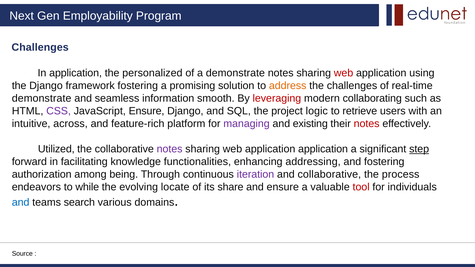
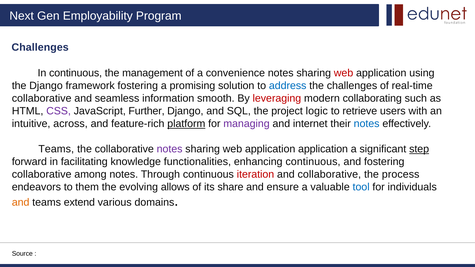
In application: application -> continuous
personalized: personalized -> management
a demonstrate: demonstrate -> convenience
address colour: orange -> blue
demonstrate at (42, 98): demonstrate -> collaborative
JavaScript Ensure: Ensure -> Further
platform underline: none -> present
existing: existing -> internet
notes at (367, 124) colour: red -> blue
Utilized at (56, 149): Utilized -> Teams
enhancing addressing: addressing -> continuous
authorization at (42, 174): authorization -> collaborative
among being: being -> notes
iteration colour: purple -> red
while: while -> them
locate: locate -> allows
tool colour: red -> blue
and at (21, 202) colour: blue -> orange
search: search -> extend
